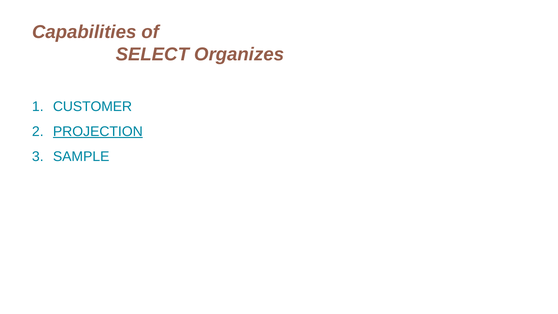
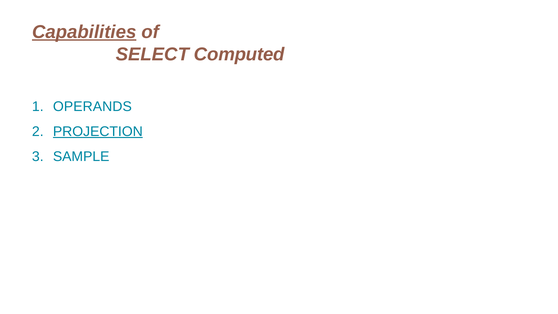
Capabilities underline: none -> present
Organizes: Organizes -> Computed
CUSTOMER: CUSTOMER -> OPERANDS
